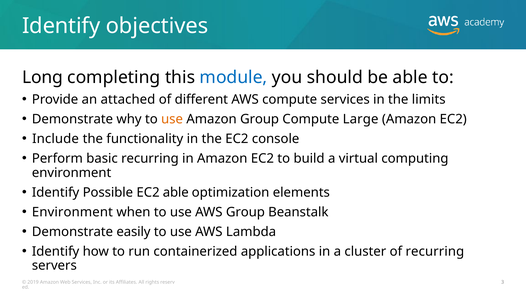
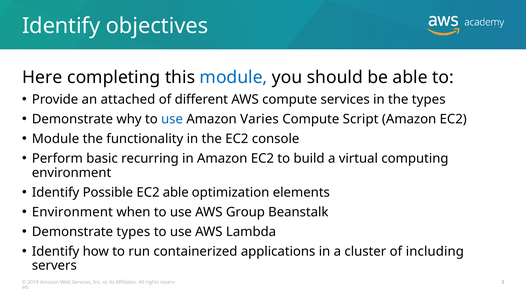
Long: Long -> Here
the limits: limits -> types
use at (172, 119) colour: orange -> blue
Amazon Group: Group -> Varies
Large: Large -> Script
Include at (56, 139): Include -> Module
Demonstrate easily: easily -> types
of recurring: recurring -> including
